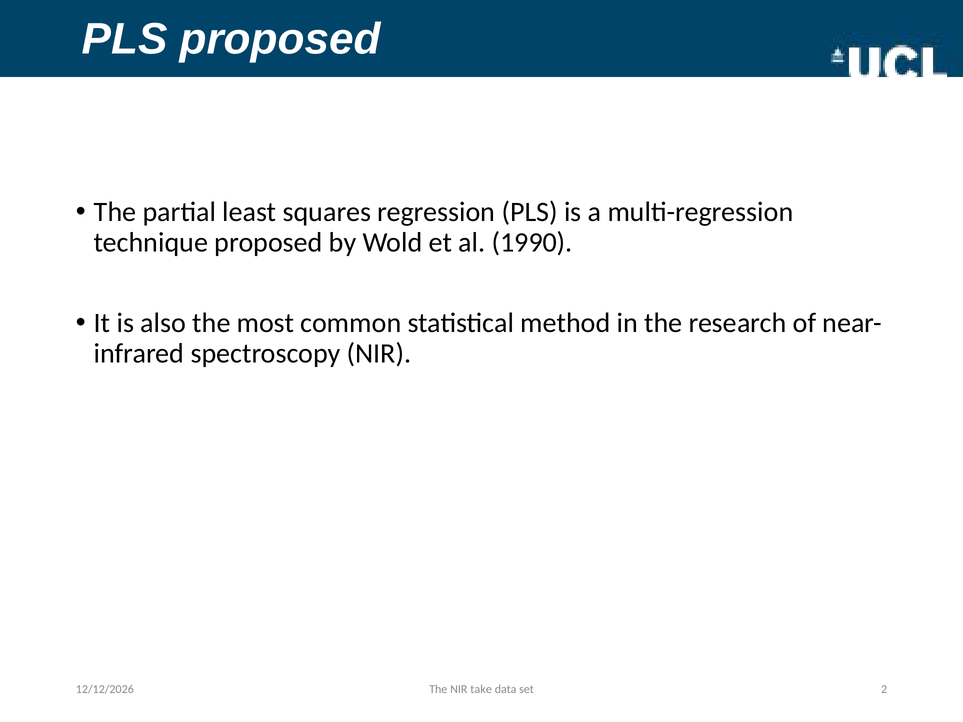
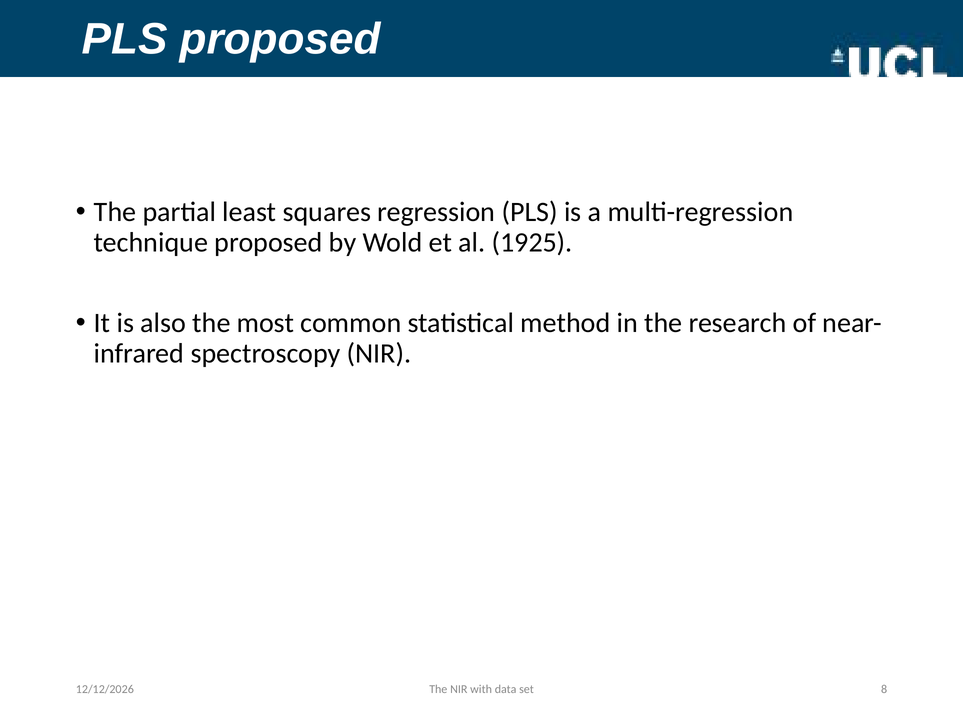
1990: 1990 -> 1925
take: take -> with
2: 2 -> 8
